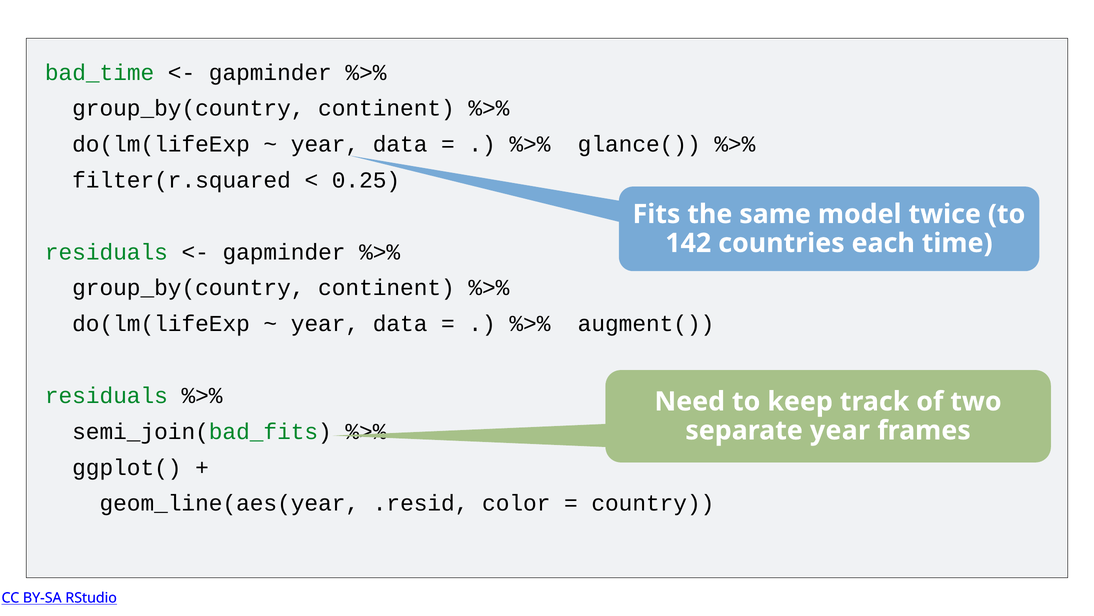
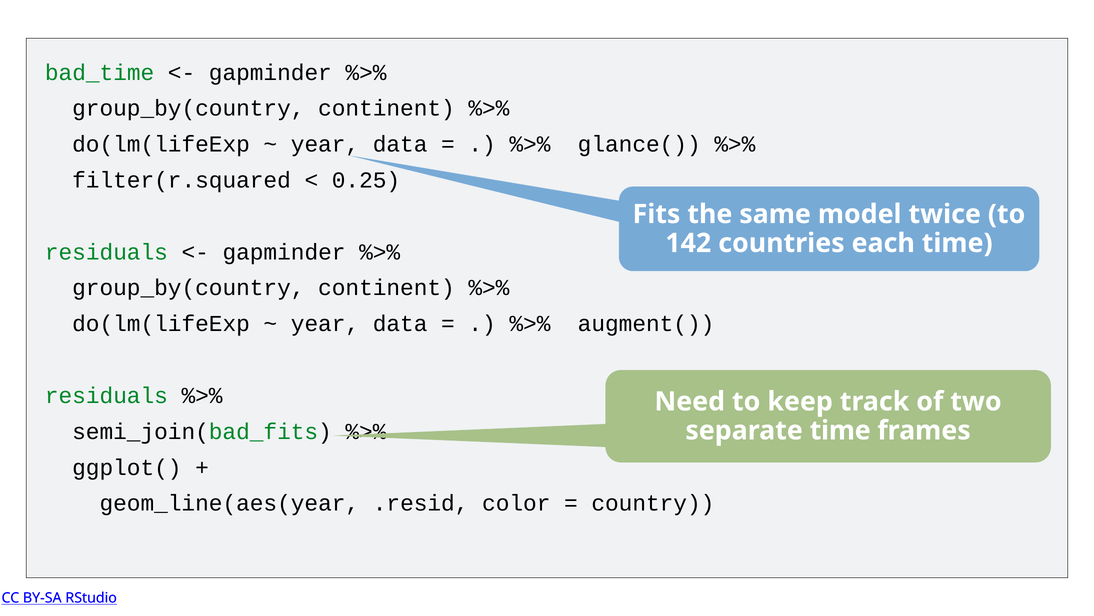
separate year: year -> time
